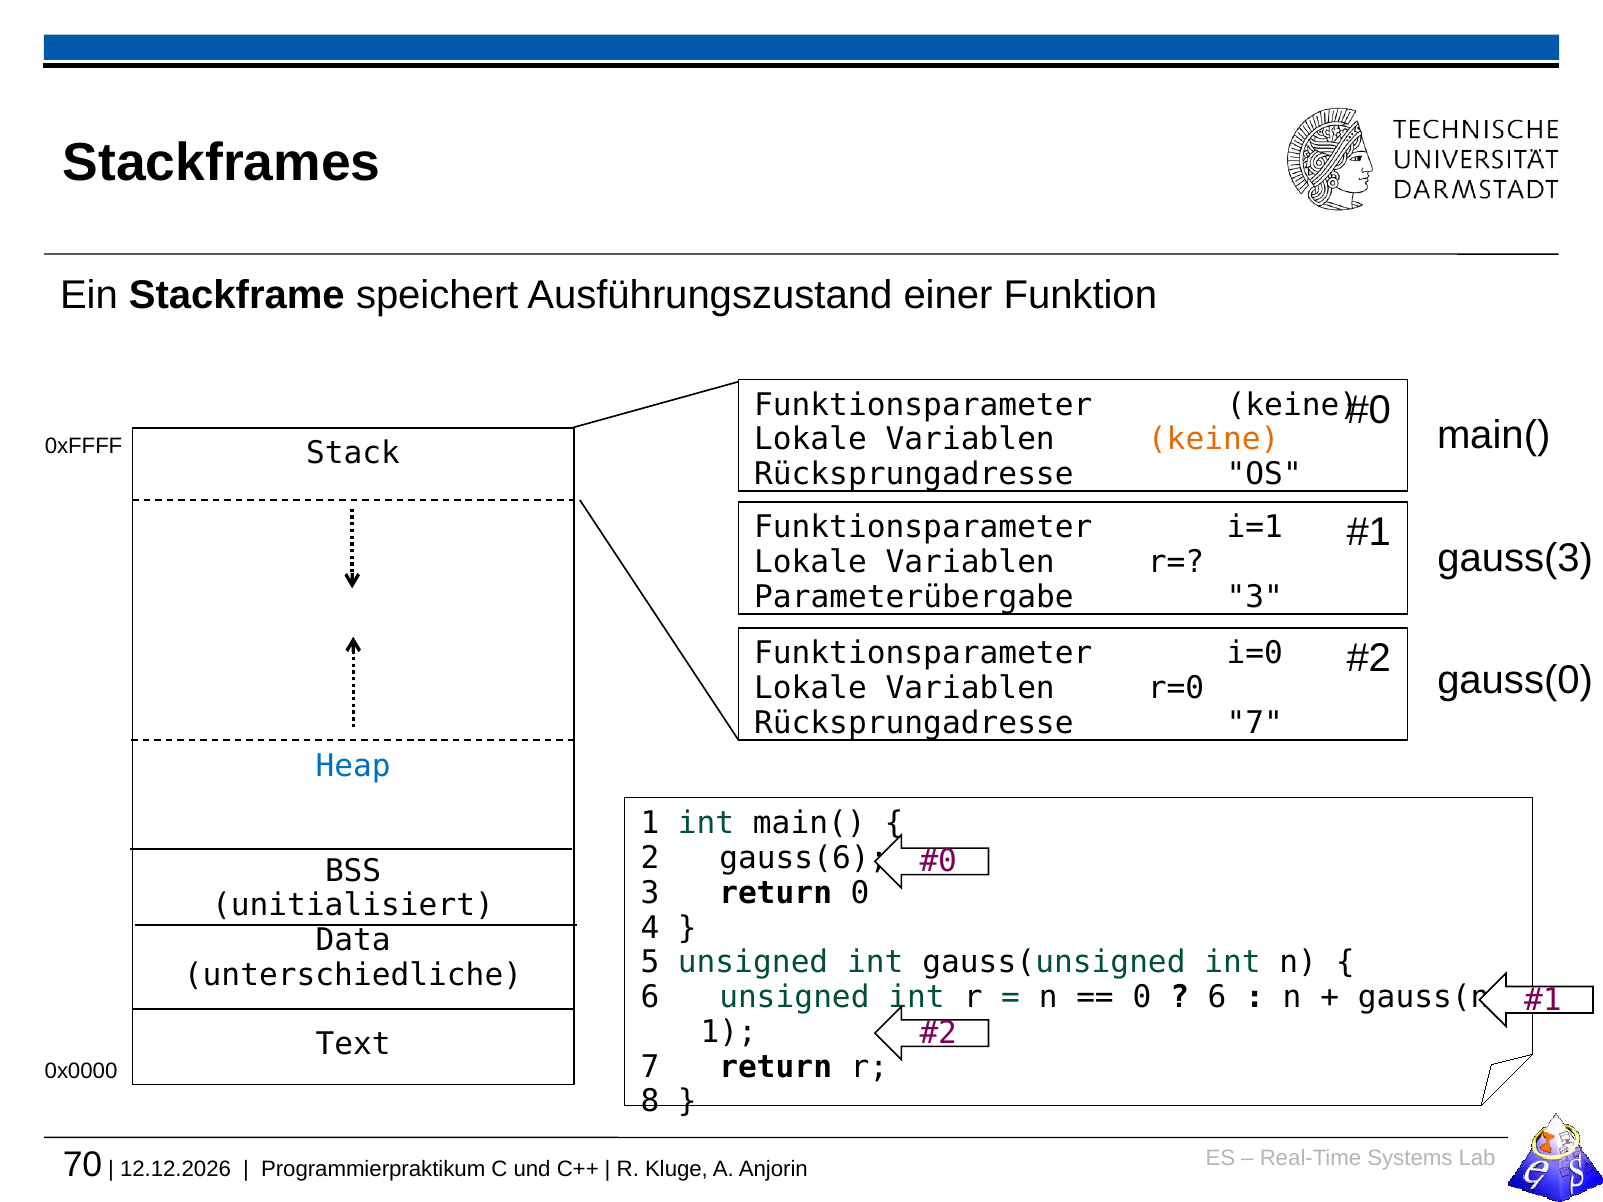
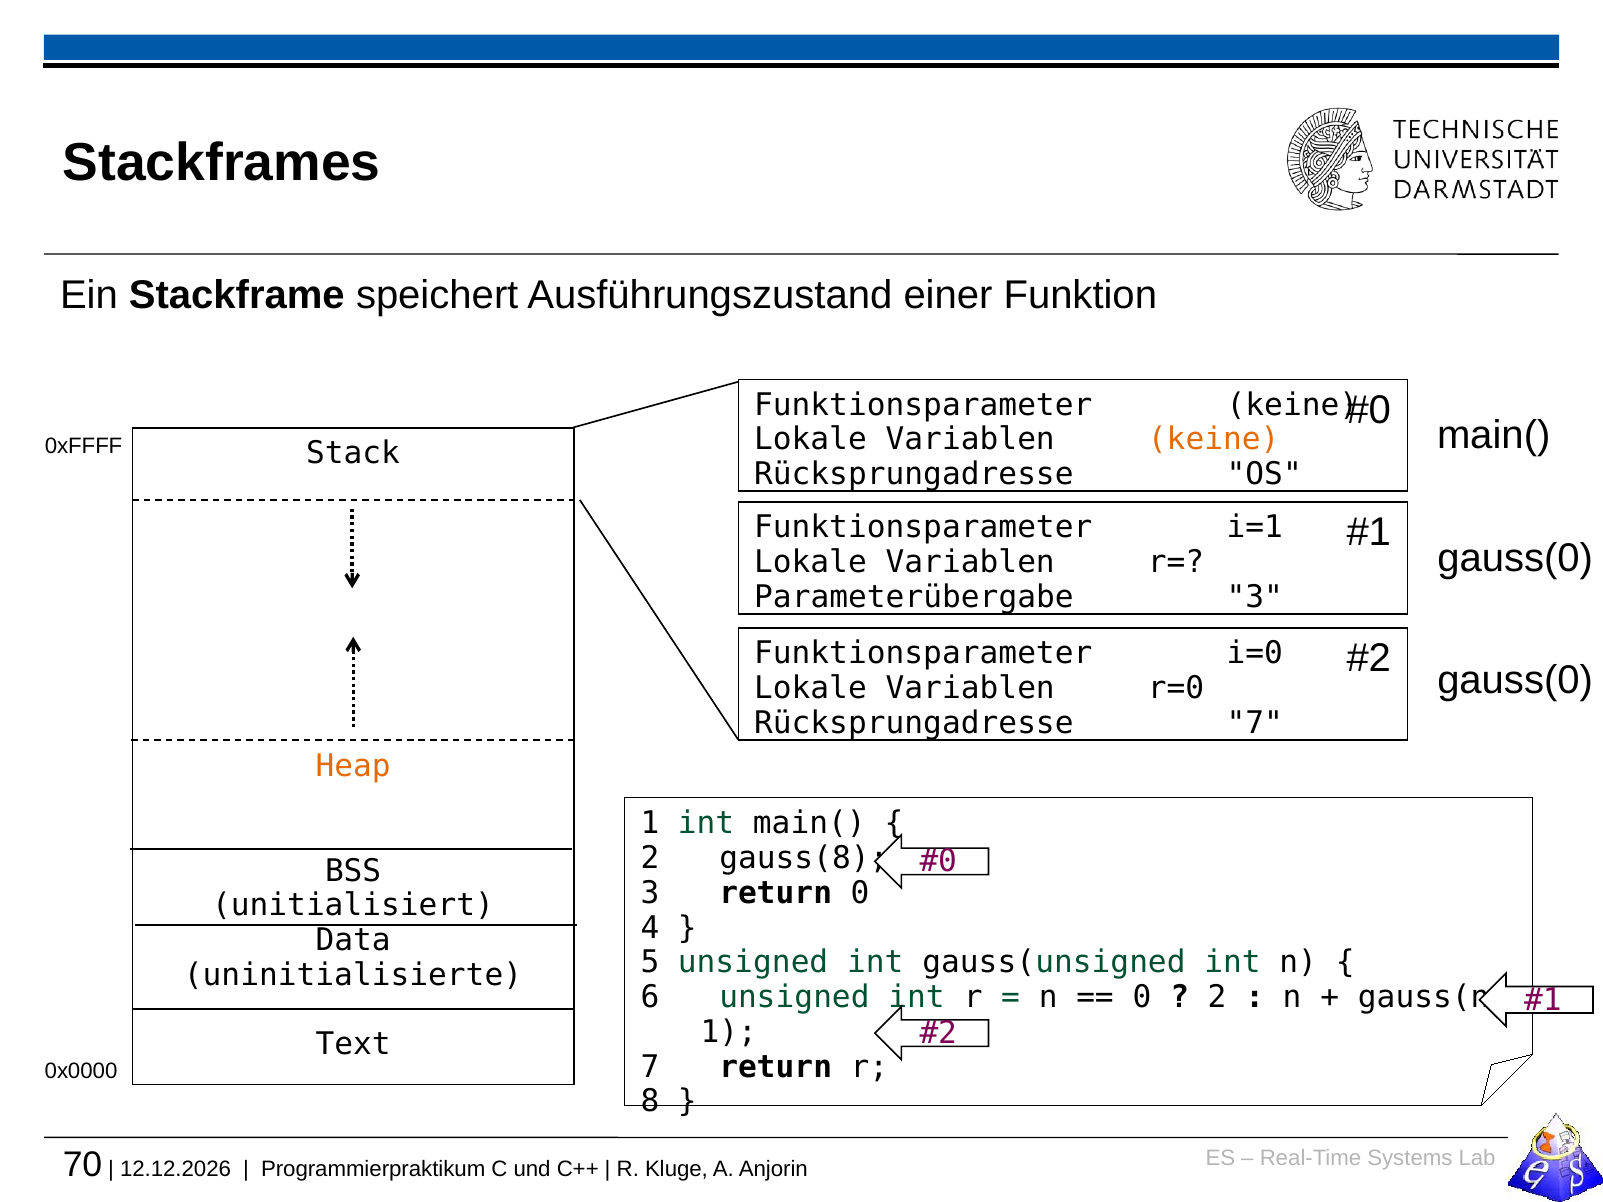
gauss(3 at (1515, 558): gauss(3 -> gauss(0
Heap colour: blue -> orange
gauss(6: gauss(6 -> gauss(8
unterschiedliche: unterschiedliche -> uninitialisierte
6 at (1217, 997): 6 -> 2
